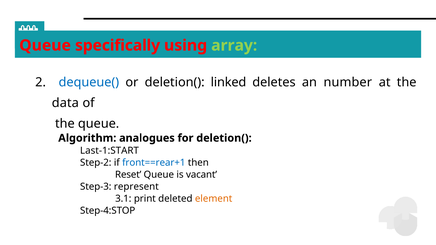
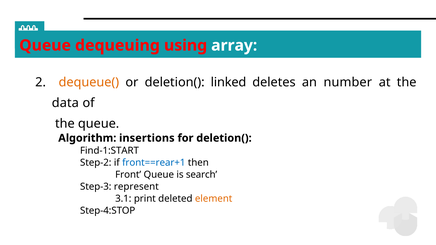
specifically: specifically -> dequeuing
array colour: light green -> white
dequeue( colour: blue -> orange
analogues: analogues -> insertions
Last-1:START: Last-1:START -> Find-1:START
Reset: Reset -> Front
vacant: vacant -> search
